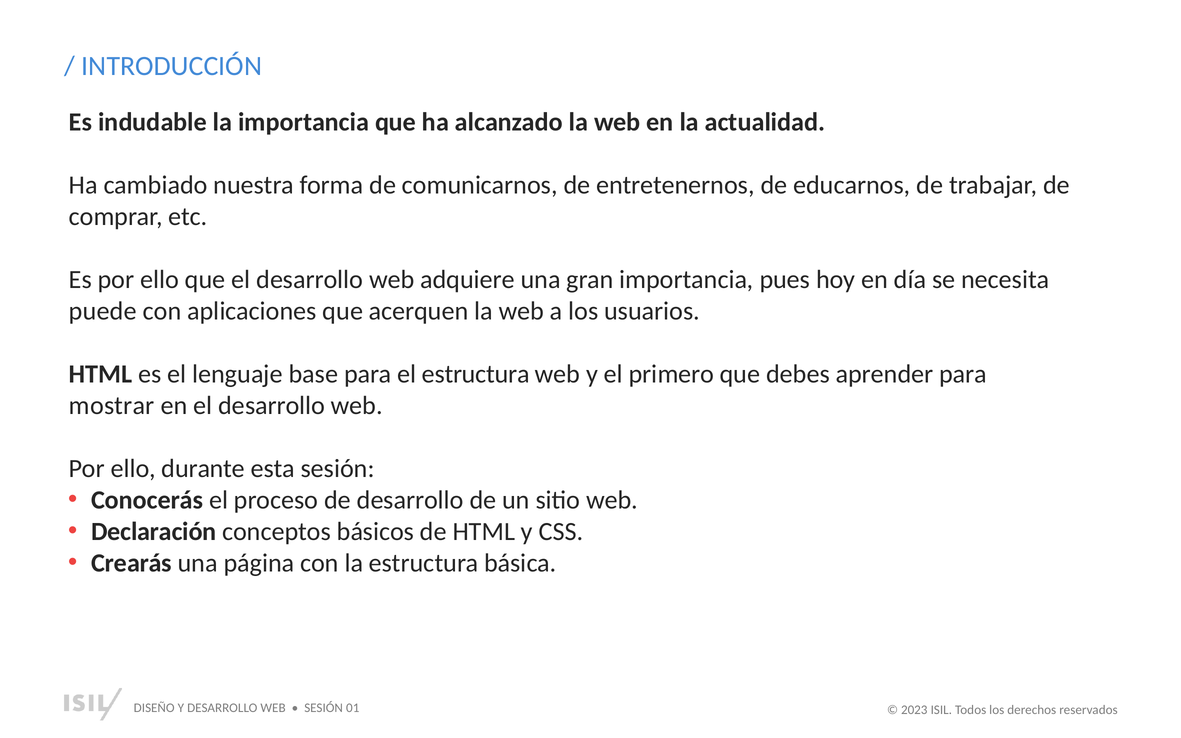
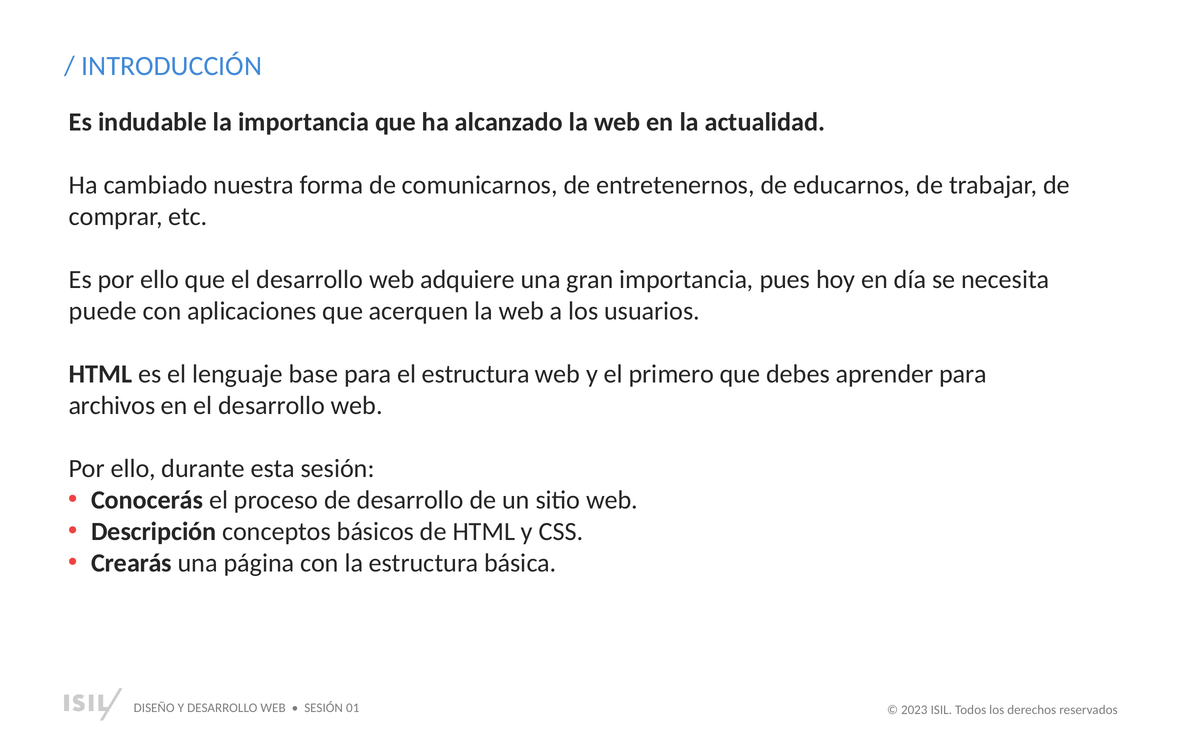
mostrar: mostrar -> archivos
Declaración: Declaración -> Descripción
